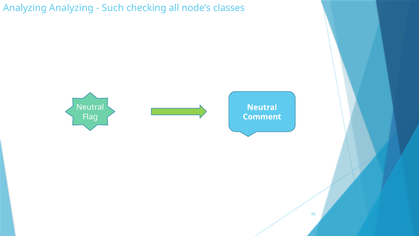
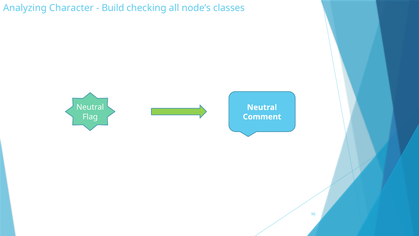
Analyzing Analyzing: Analyzing -> Character
Such: Such -> Build
